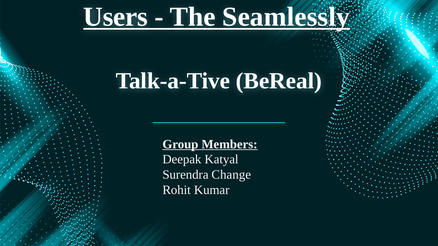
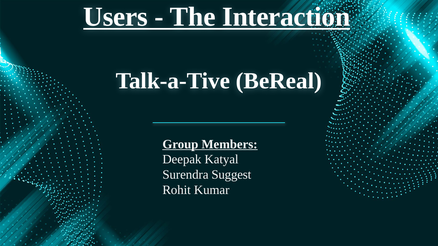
Seamlessly: Seamlessly -> Interaction
Change: Change -> Suggest
